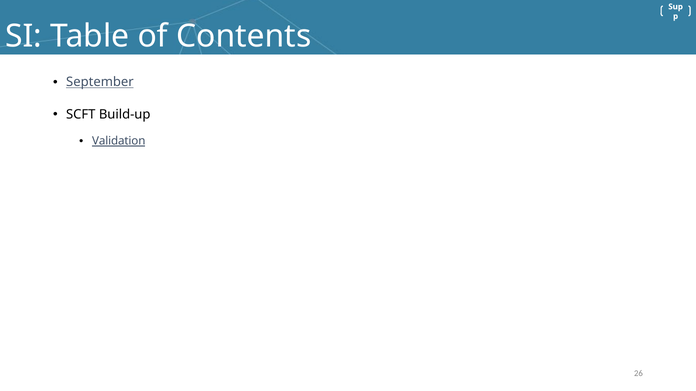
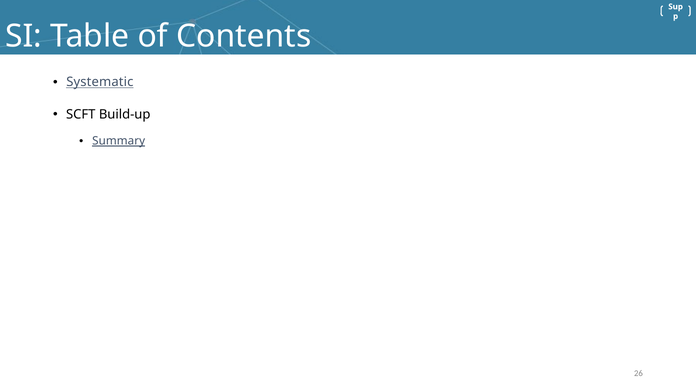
September: September -> Systematic
Validation: Validation -> Summary
